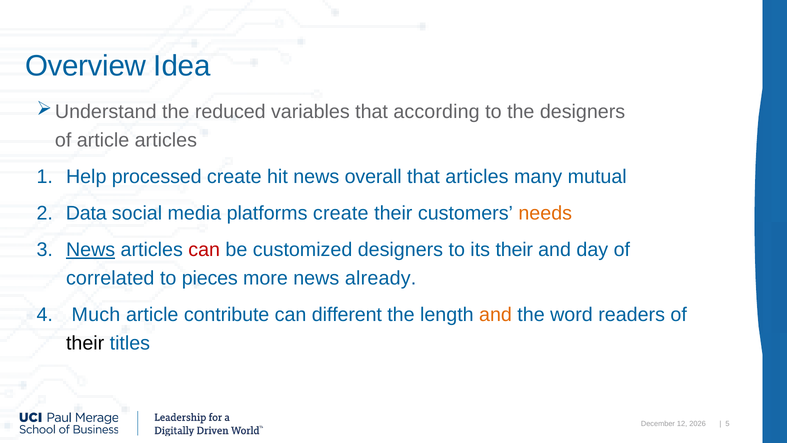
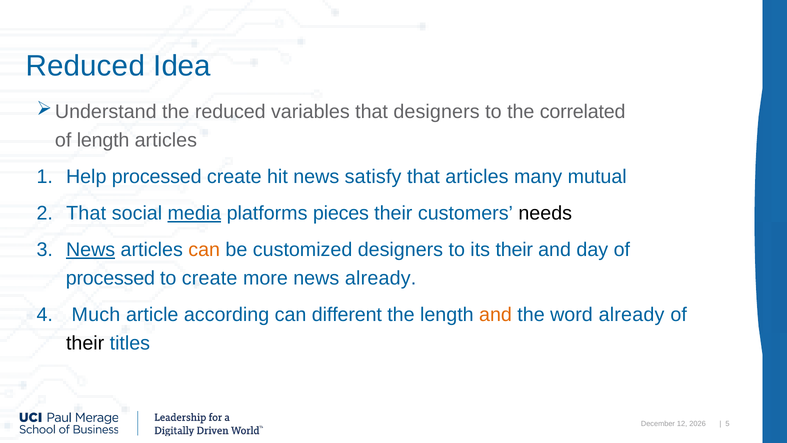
Overview at (86, 66): Overview -> Reduced
that according: according -> designers
the designers: designers -> correlated
of article: article -> length
overall: overall -> satisfy
Data at (86, 213): Data -> That
media underline: none -> present
platforms create: create -> pieces
needs colour: orange -> black
can at (204, 250) colour: red -> orange
correlated at (110, 278): correlated -> processed
to pieces: pieces -> create
contribute: contribute -> according
word readers: readers -> already
